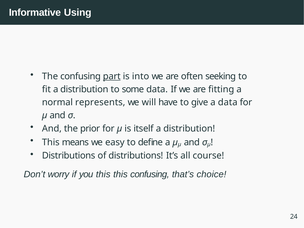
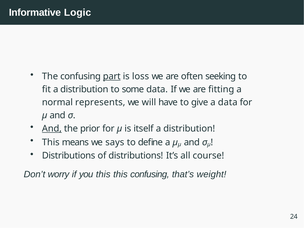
Using: Using -> Logic
into: into -> loss
And at (52, 129) underline: none -> present
easy: easy -> says
choice: choice -> weight
